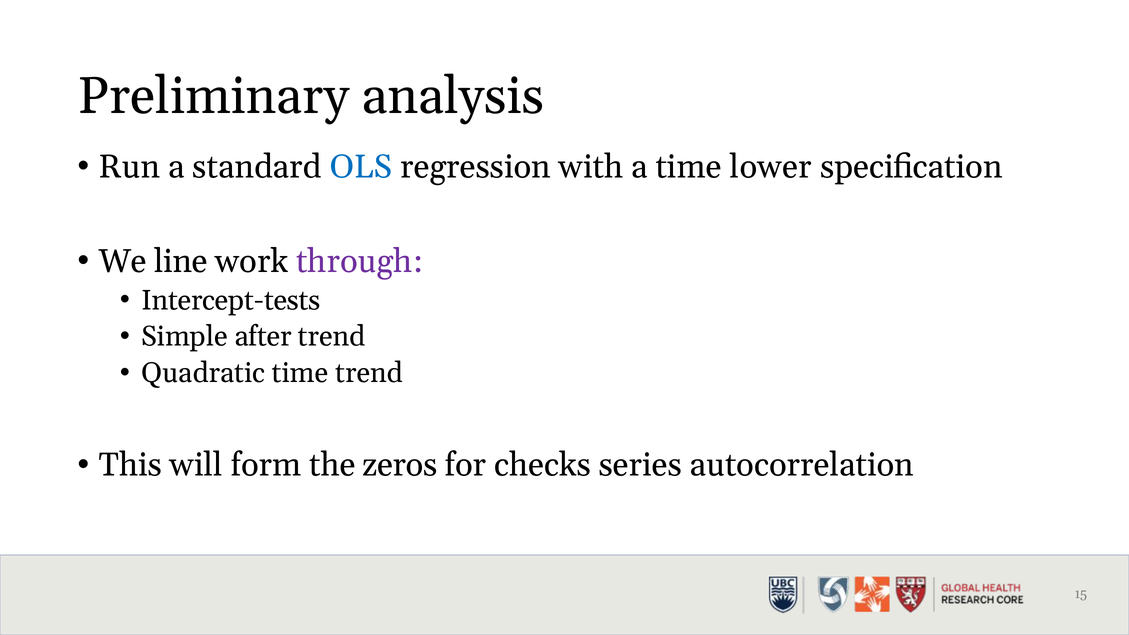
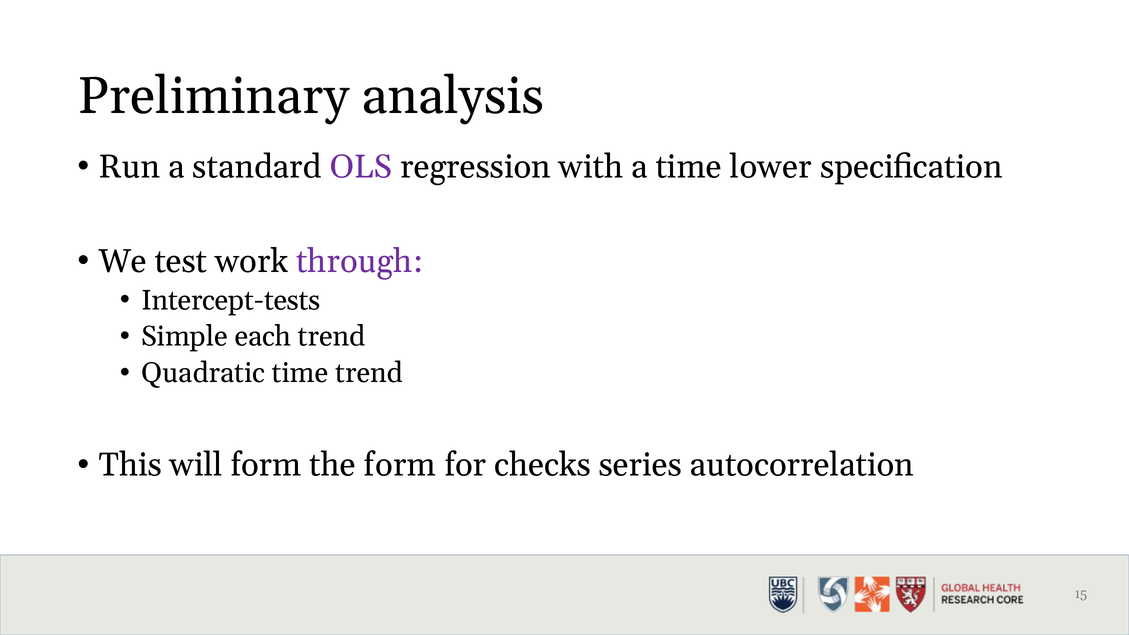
OLS colour: blue -> purple
line: line -> test
after: after -> each
the zeros: zeros -> form
